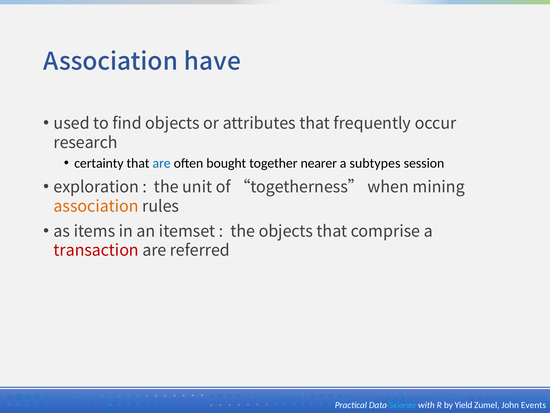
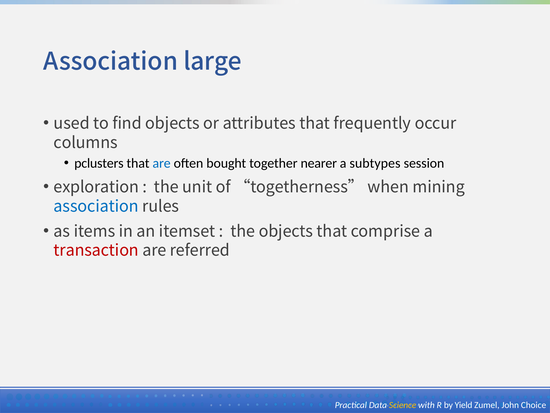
have: have -> large
research: research -> columns
certainty: certainty -> pclusters
association at (96, 206) colour: orange -> blue
Science colour: light blue -> yellow
Events: Events -> Choice
